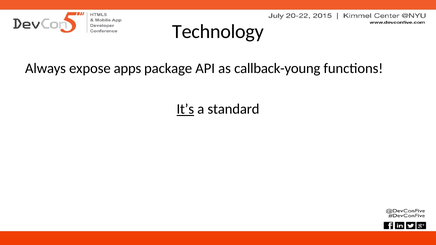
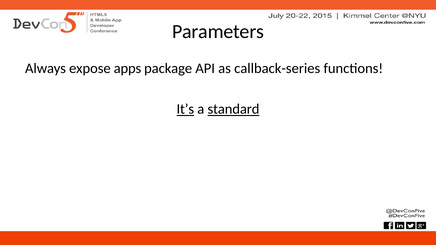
Technology: Technology -> Parameters
callback-young: callback-young -> callback-series
standard underline: none -> present
